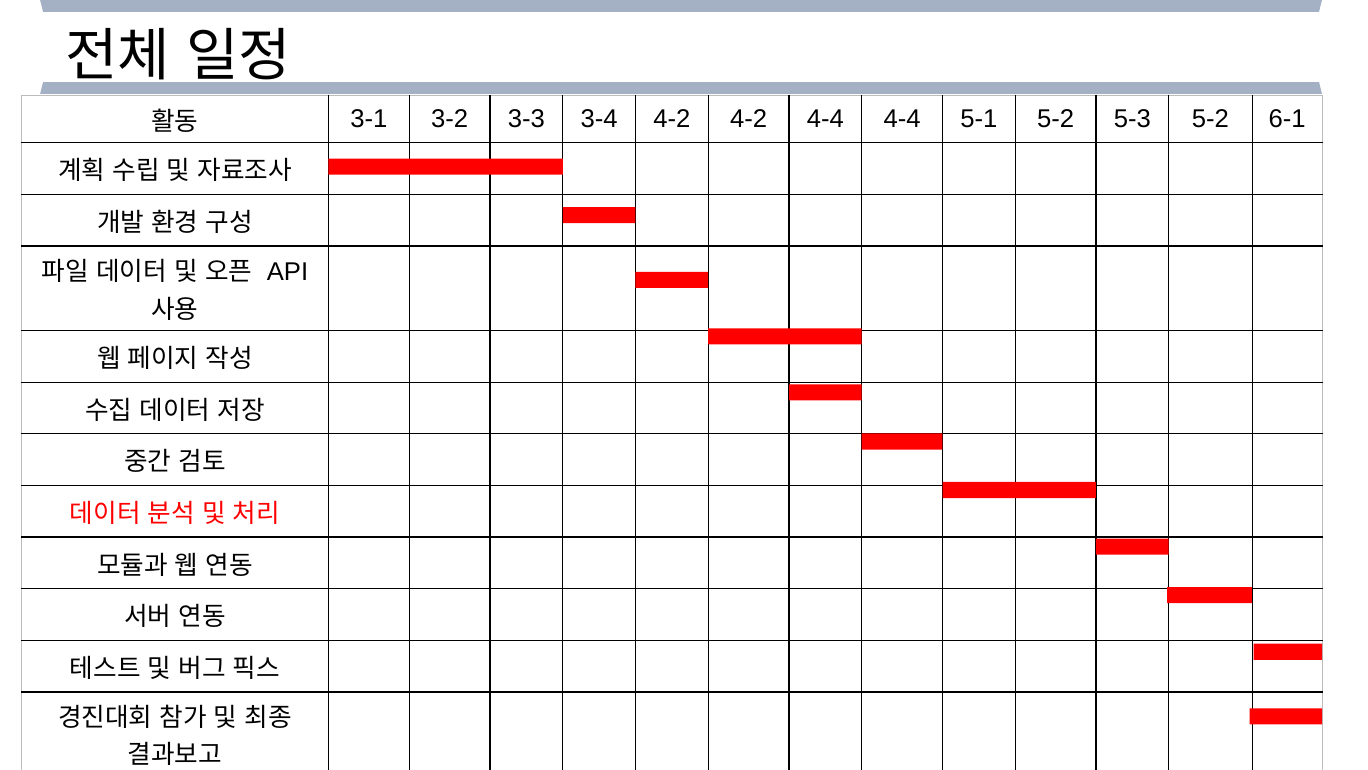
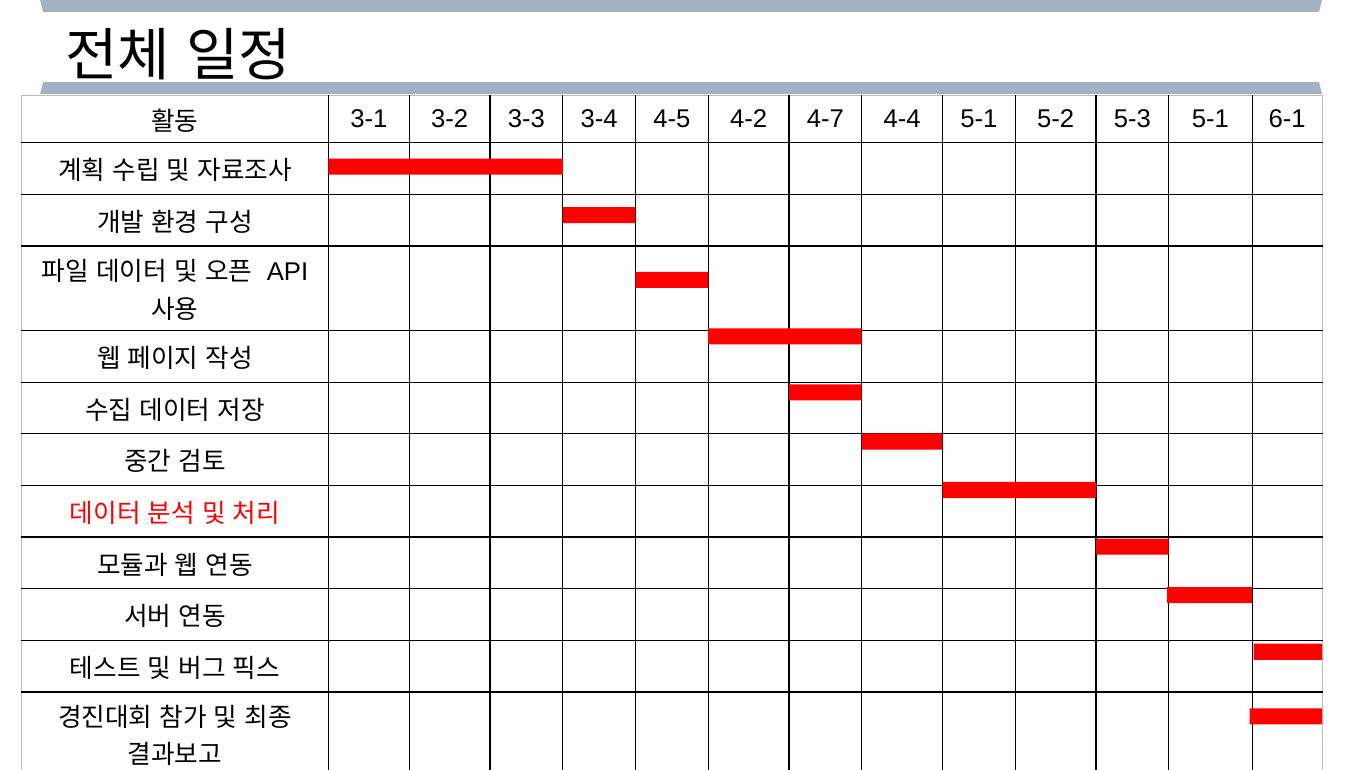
3-4 4-2: 4-2 -> 4-5
4-2 4-4: 4-4 -> 4-7
5-3 5-2: 5-2 -> 5-1
